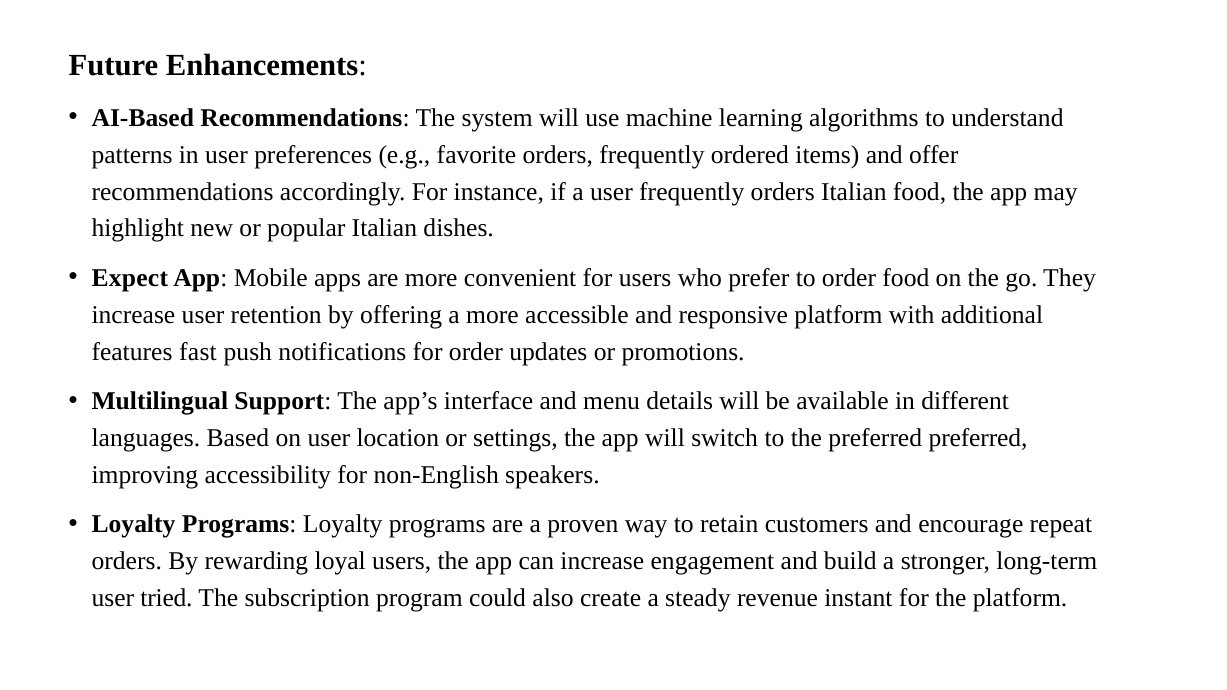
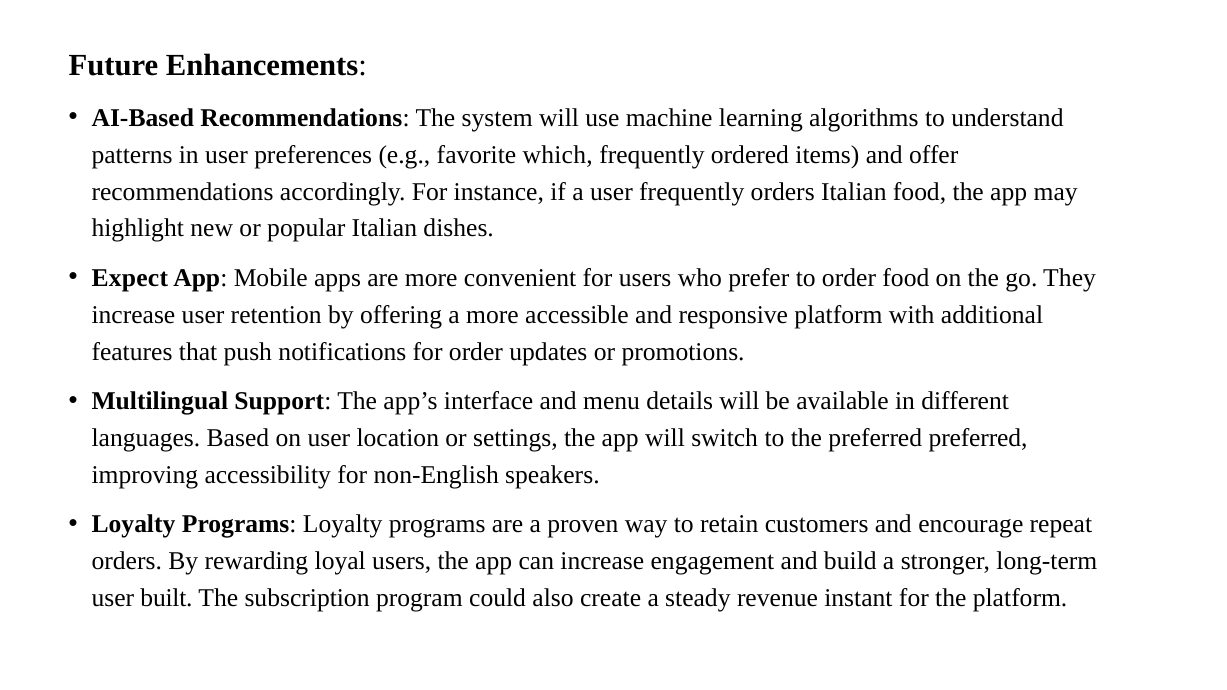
favorite orders: orders -> which
fast: fast -> that
tried: tried -> built
